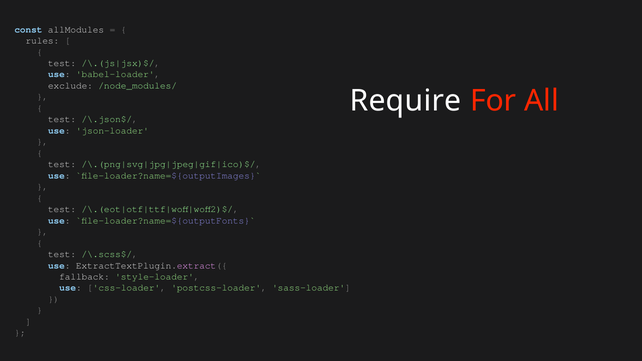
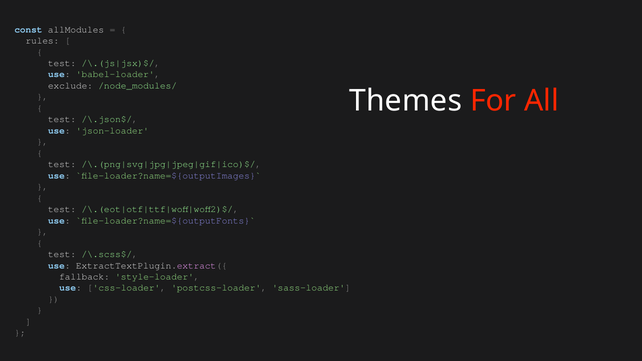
Require: Require -> Themes
